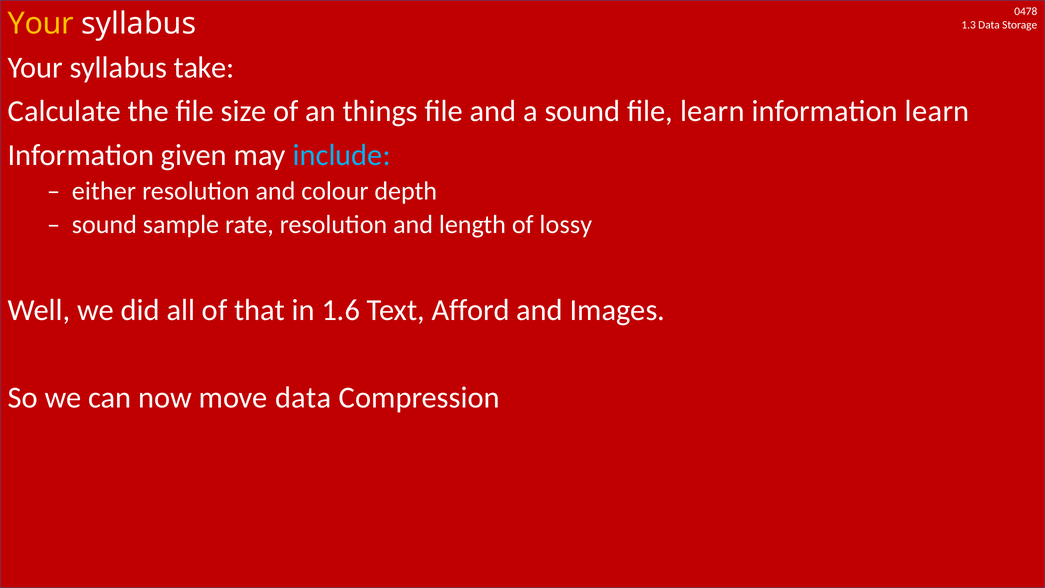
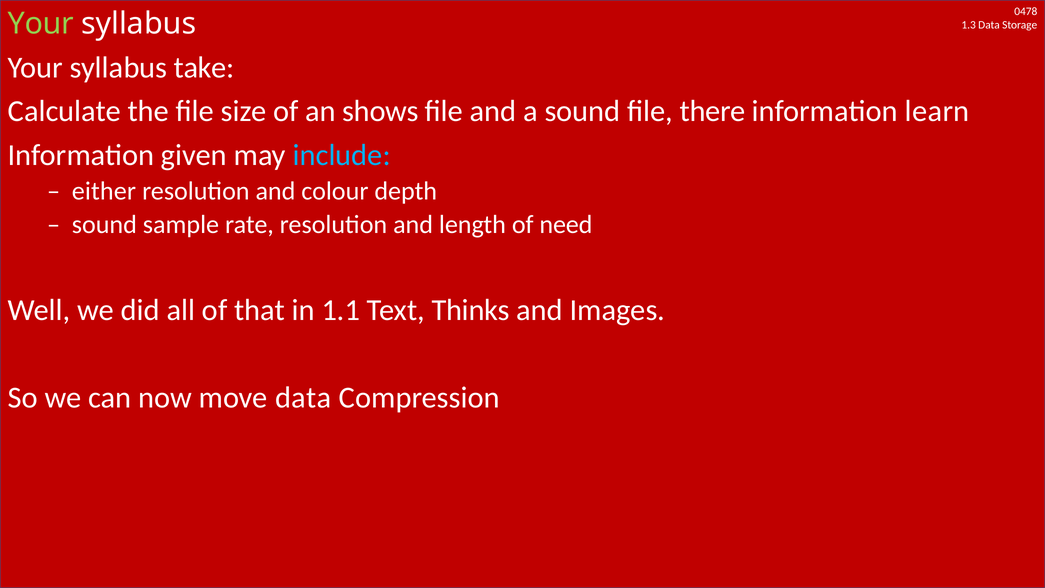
Your at (41, 24) colour: yellow -> light green
things: things -> shows
file learn: learn -> there
lossy: lossy -> need
1.6: 1.6 -> 1.1
Afford: Afford -> Thinks
